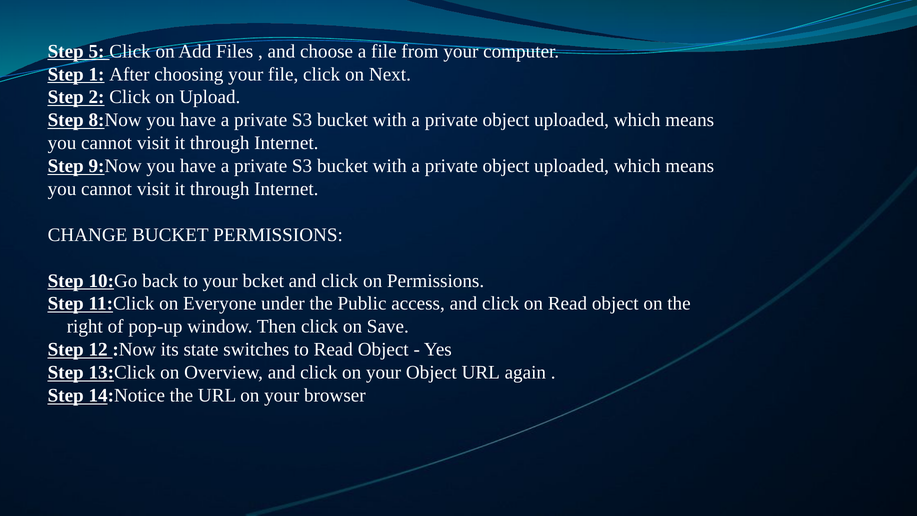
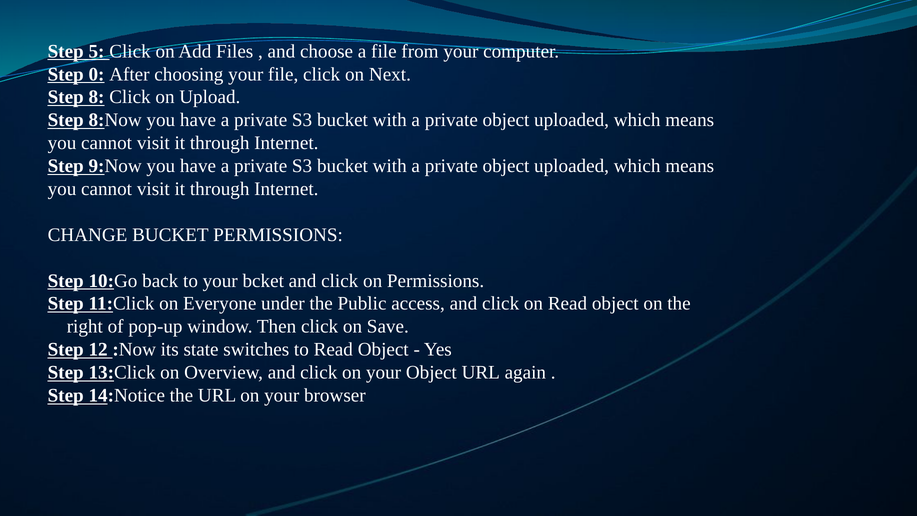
1: 1 -> 0
2: 2 -> 8
